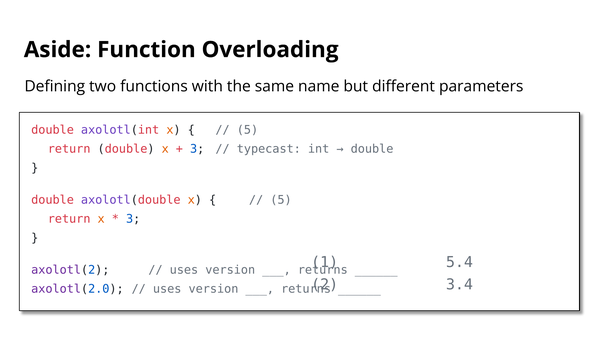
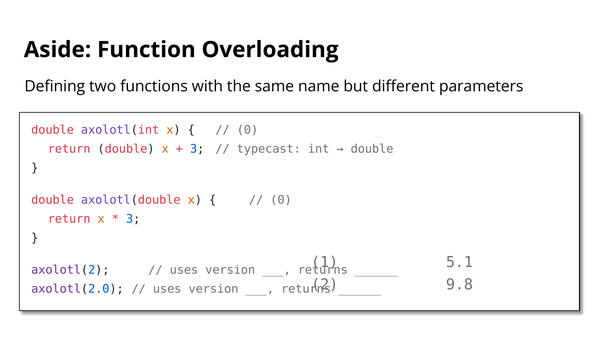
5 at (247, 130): 5 -> 0
5 at (281, 200): 5 -> 0
5.4: 5.4 -> 5.1
3.4: 3.4 -> 9.8
